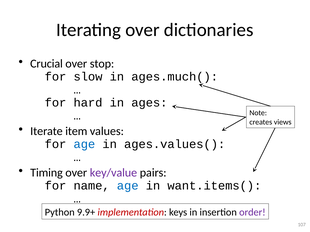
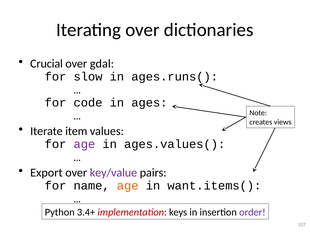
stop: stop -> gdal
ages.much(: ages.much( -> ages.runs(
hard: hard -> code
age at (84, 144) colour: blue -> purple
Timing: Timing -> Export
age at (128, 186) colour: blue -> orange
9.9+: 9.9+ -> 3.4+
